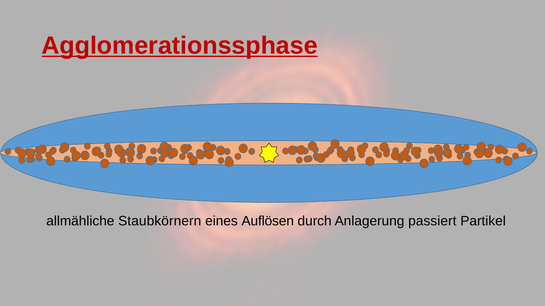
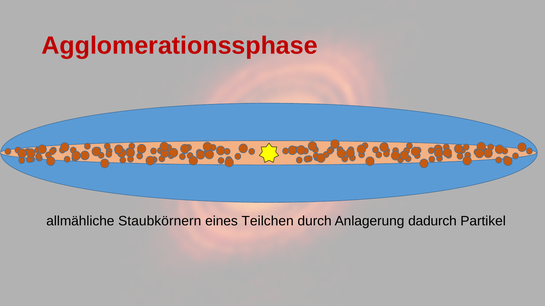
Agglomerationssphase underline: present -> none
Auflösen: Auflösen -> Teilchen
passiert: passiert -> dadurch
